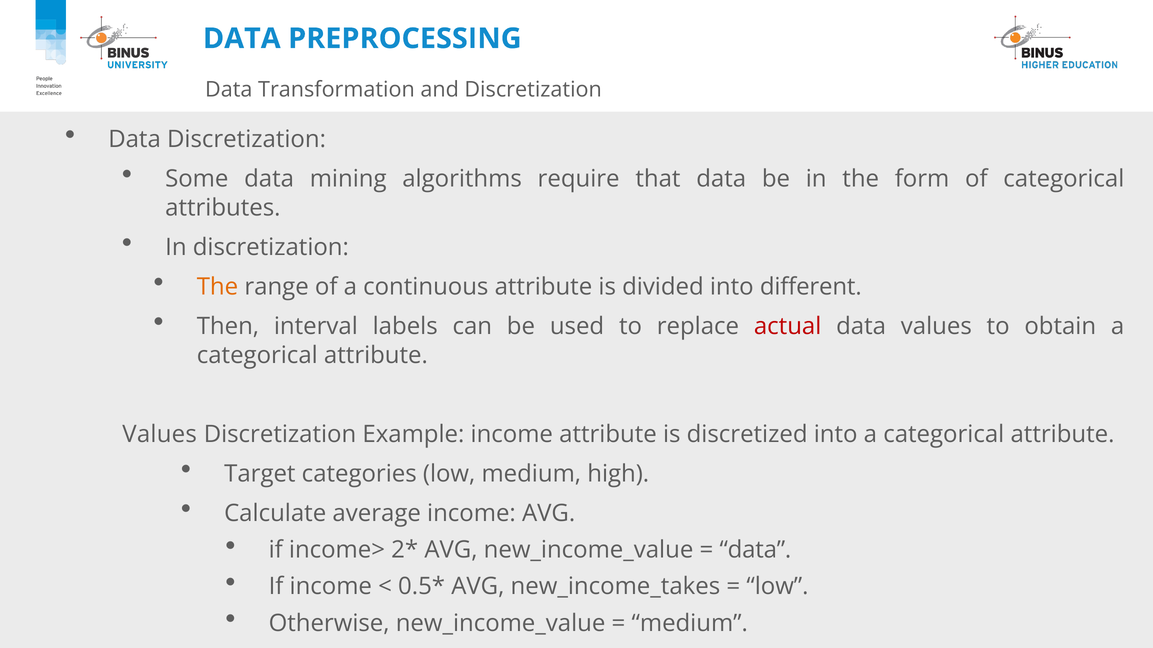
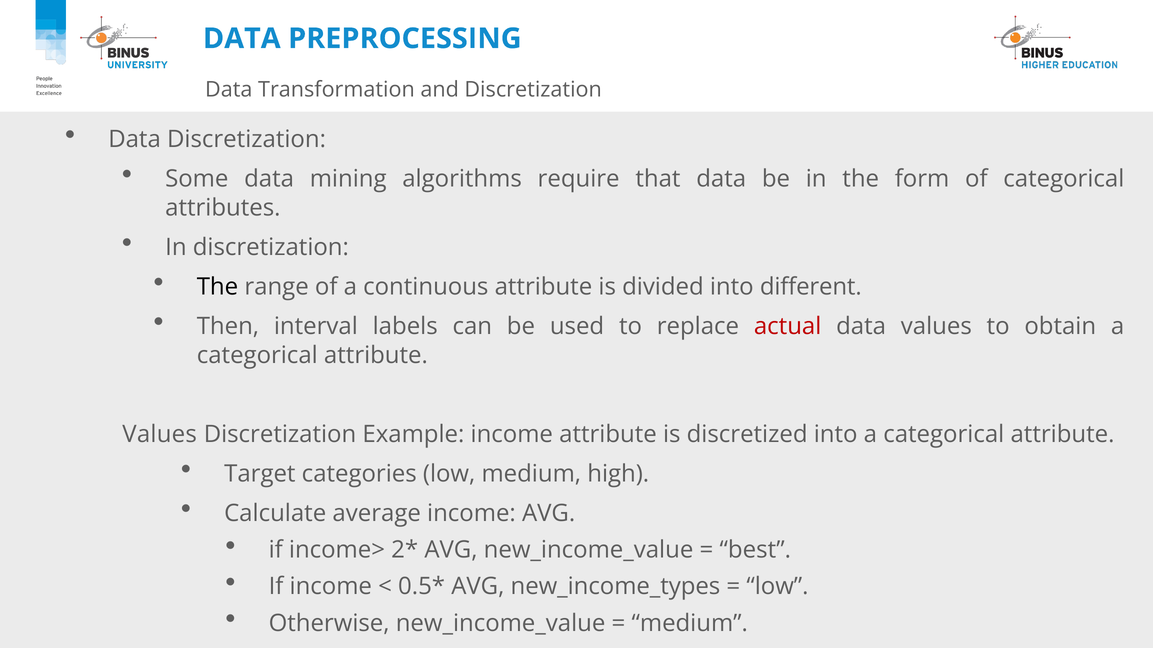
The at (217, 287) colour: orange -> black
data at (755, 550): data -> best
new_income_takes: new_income_takes -> new_income_types
